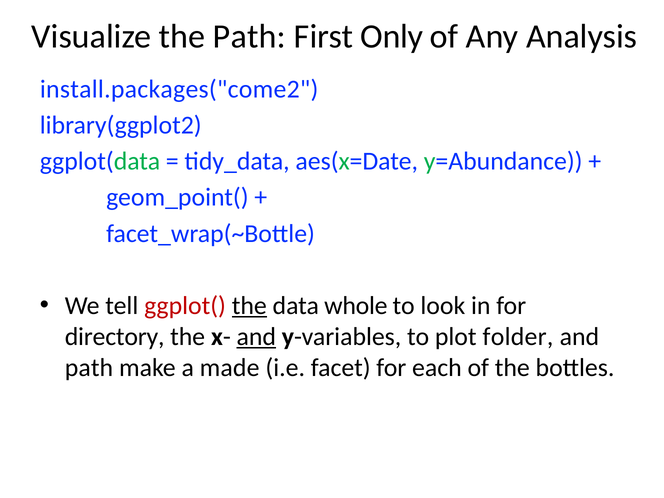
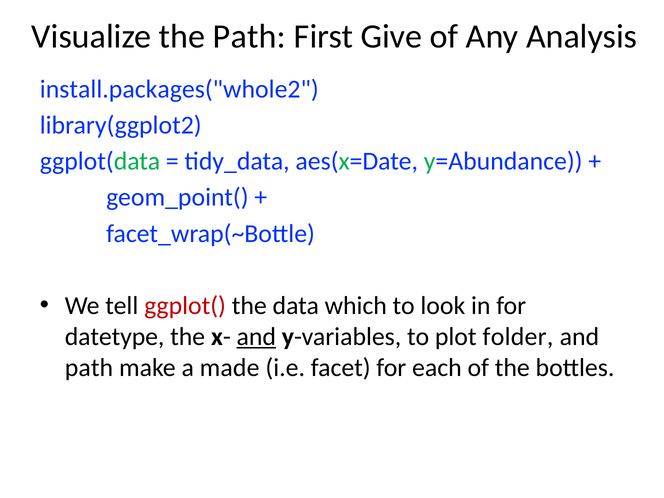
Only: Only -> Give
install.packages("come2: install.packages("come2 -> install.packages("whole2
the at (249, 306) underline: present -> none
whole: whole -> which
directory: directory -> datetype
